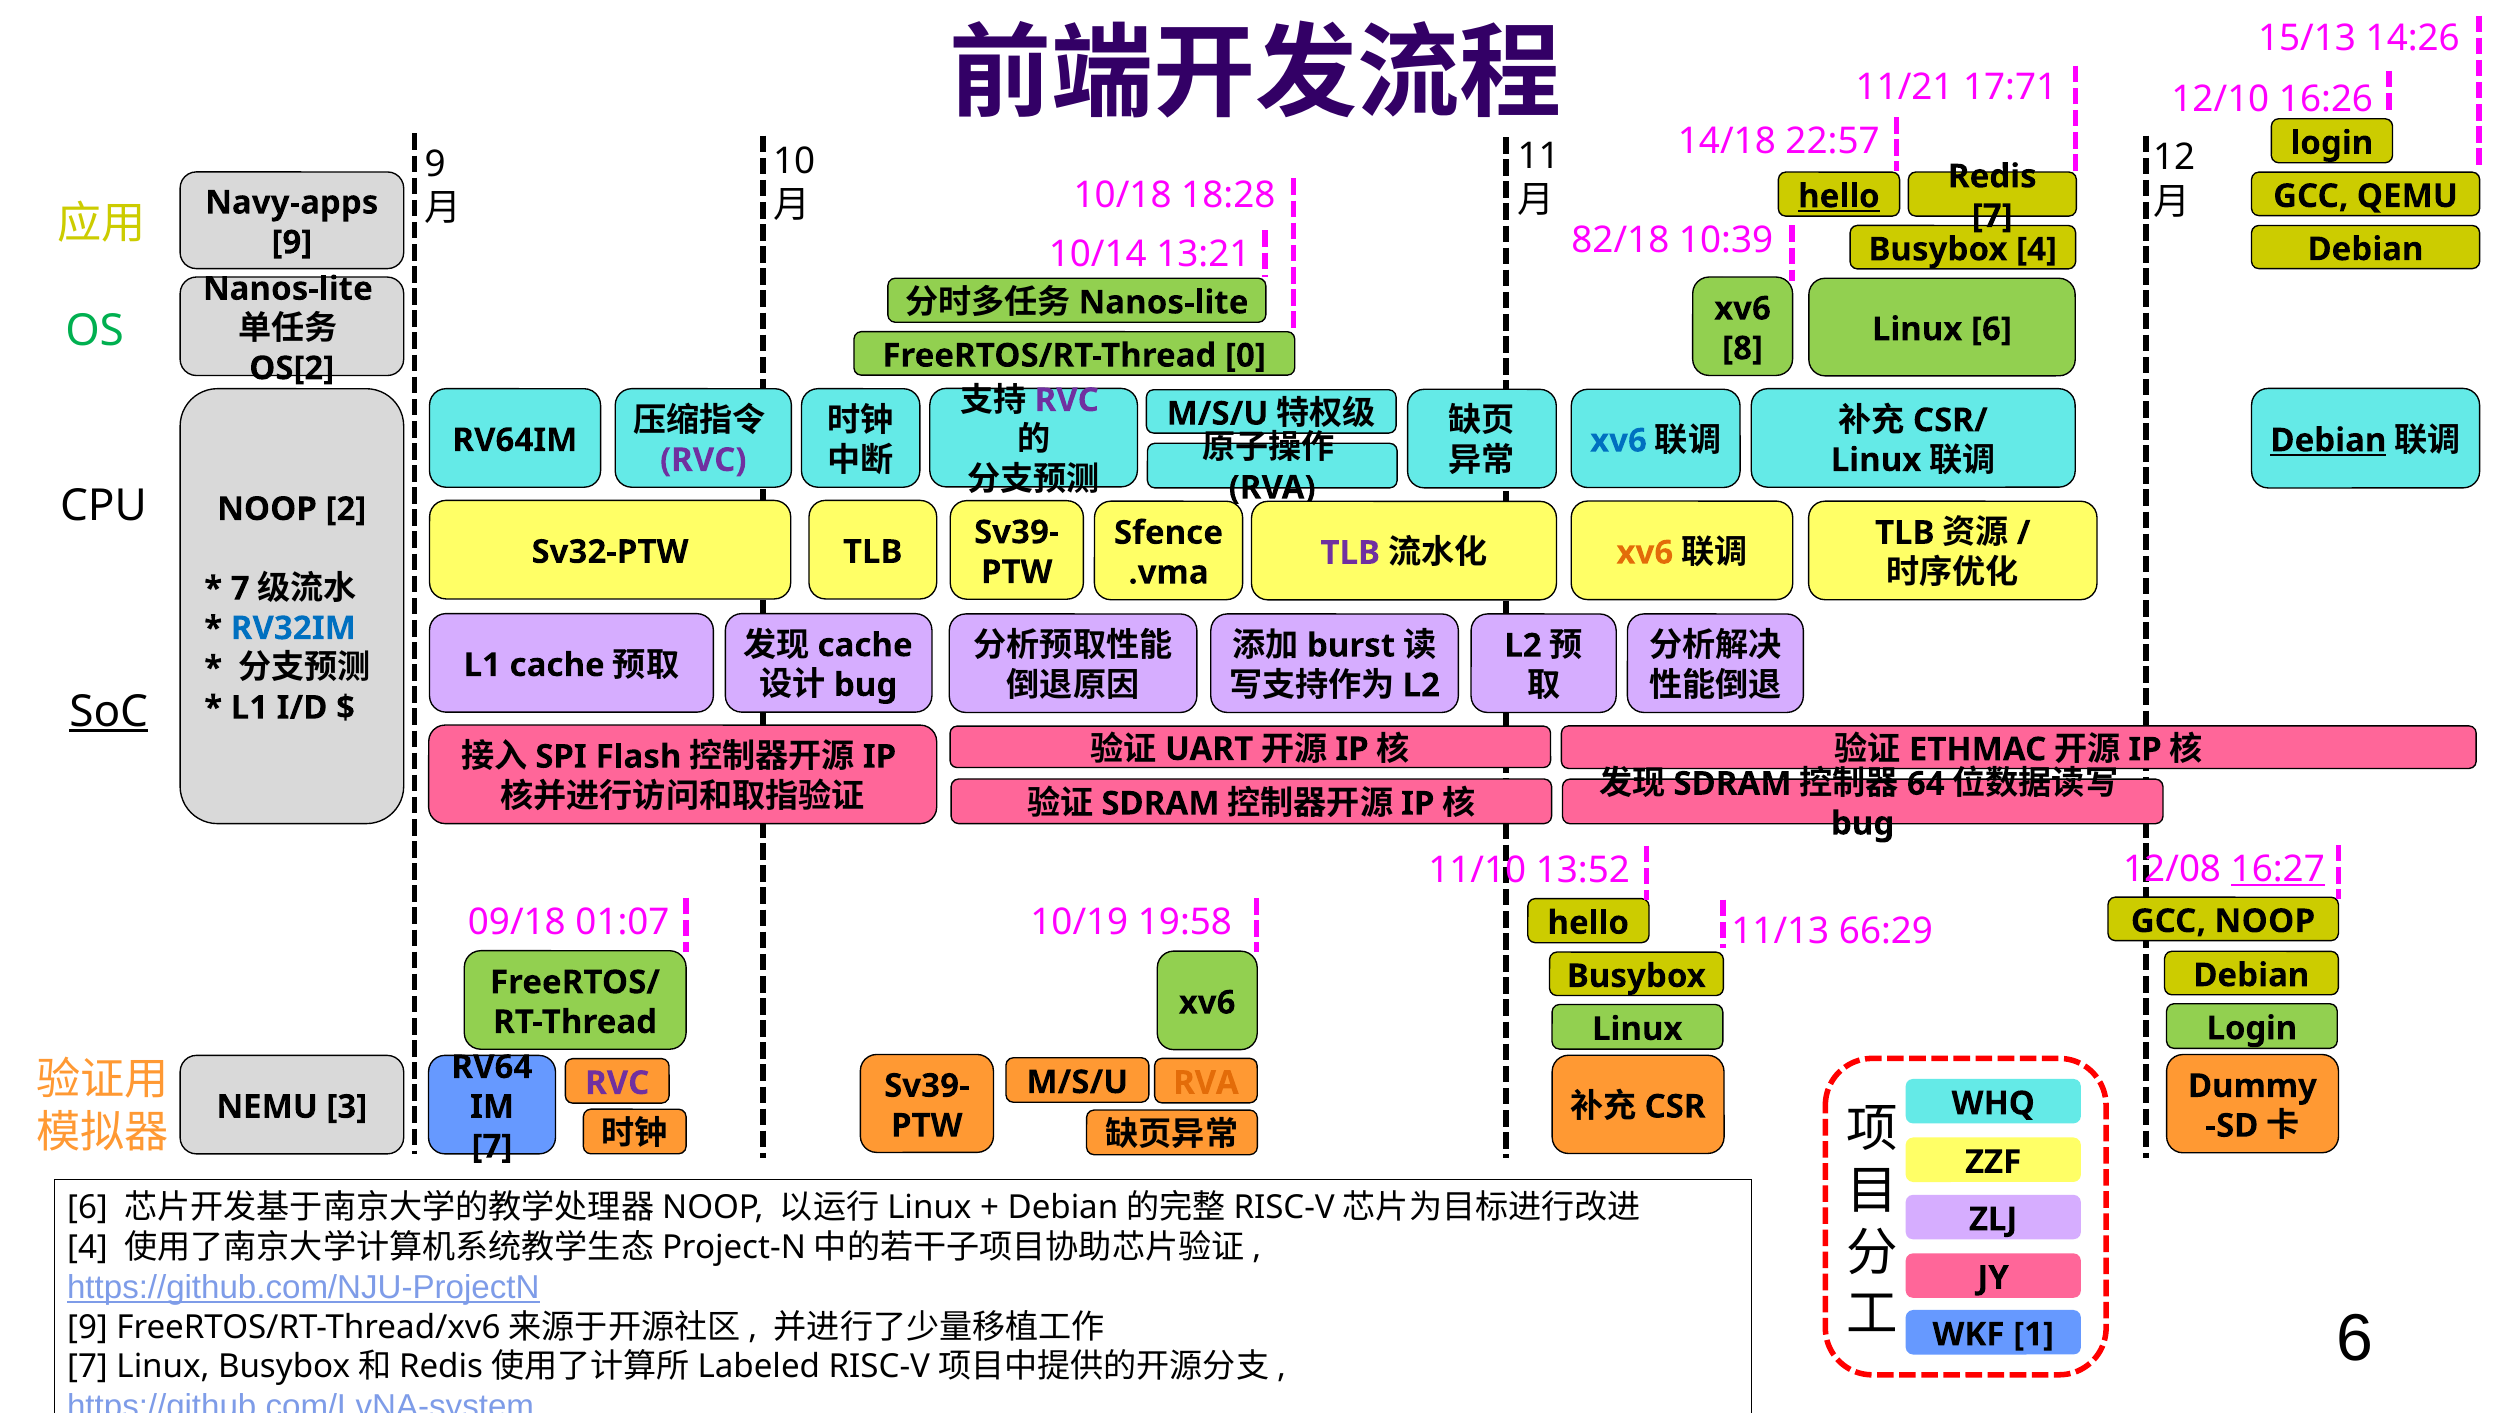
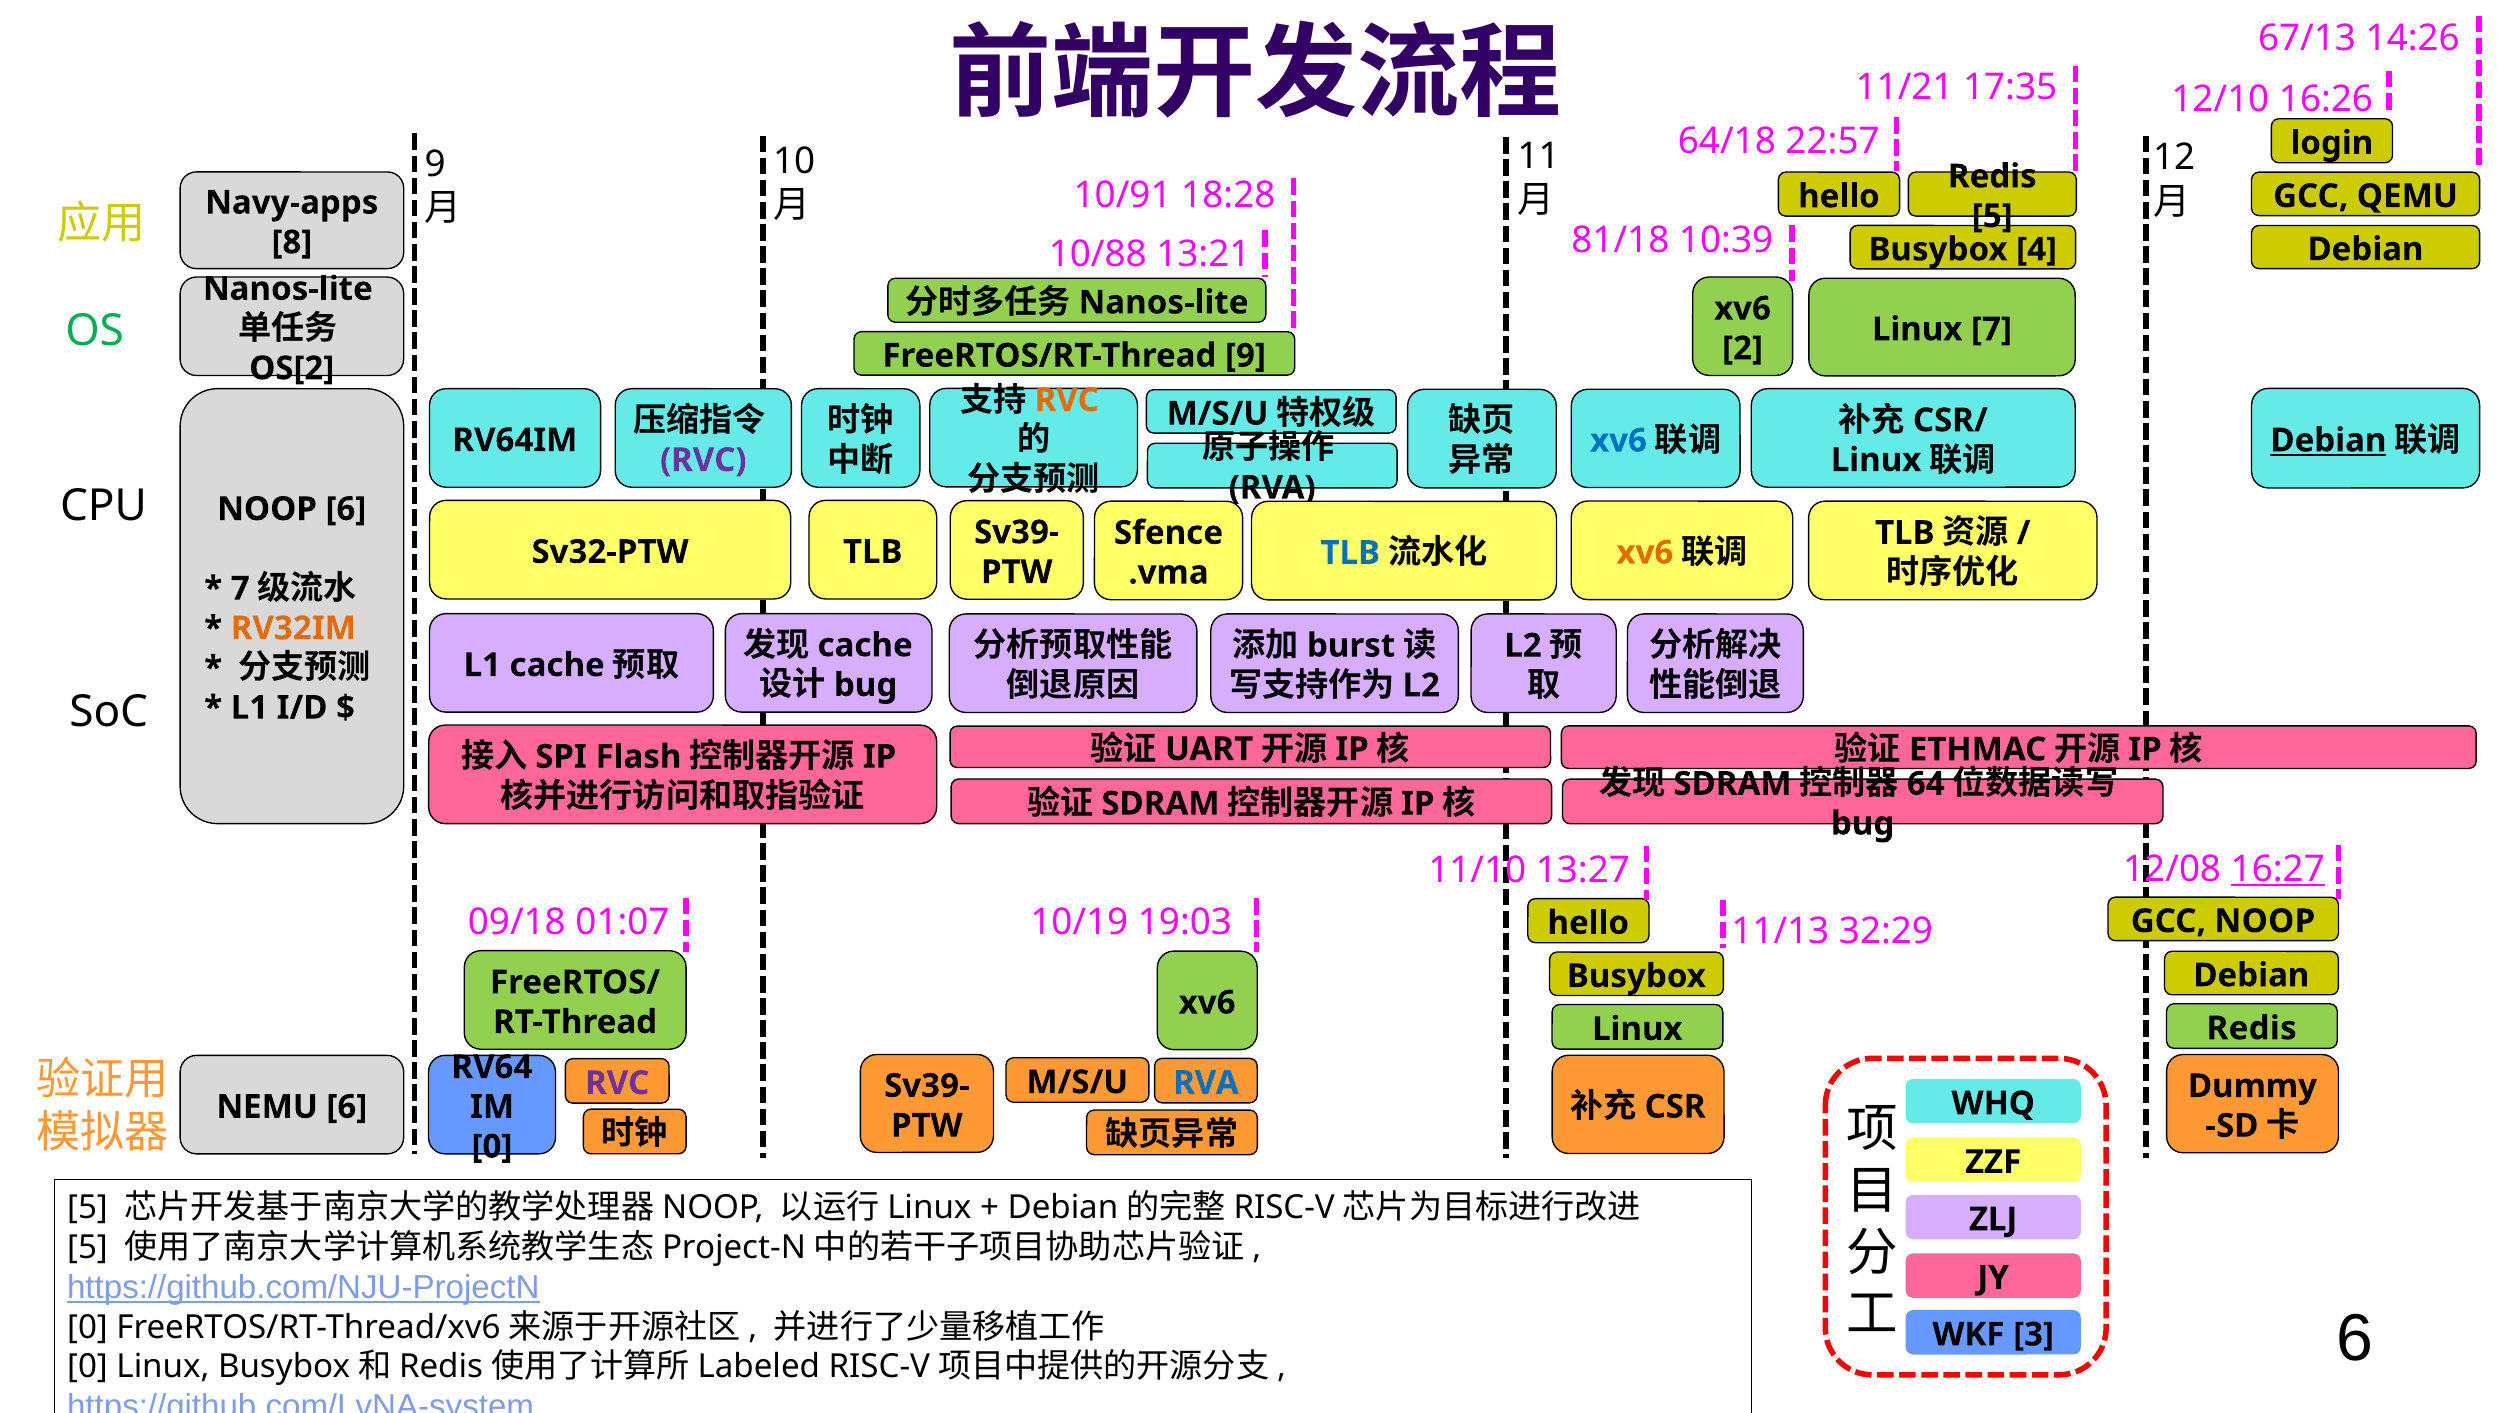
15/13: 15/13 -> 67/13
17:71: 17:71 -> 17:35
14/18: 14/18 -> 64/18
10/18: 10/18 -> 10/91
hello at (1839, 196) underline: present -> none
7 at (1992, 216): 7 -> 5
82/18: 82/18 -> 81/18
9 at (292, 242): 9 -> 8
10/14: 10/14 -> 10/88
Linux 6: 6 -> 7
8: 8 -> 2
FreeRTOS/RT-Thread 0: 0 -> 9
RVC at (1067, 400) colour: purple -> orange
NOOP 2: 2 -> 6
TLB at (1350, 553) colour: purple -> blue
RV32IM colour: blue -> orange
SoC underline: present -> none
13:52: 13:52 -> 13:27
19:58: 19:58 -> 19:03
66:29: 66:29 -> 32:29
Login at (2252, 1028): Login -> Redis
RVA at (1206, 1083) colour: orange -> blue
NEMU 3: 3 -> 6
7 at (492, 1147): 7 -> 0
6 at (88, 1208): 6 -> 5
4 at (88, 1248): 4 -> 5
9 at (88, 1327): 9 -> 0
1: 1 -> 3
7 at (88, 1367): 7 -> 0
